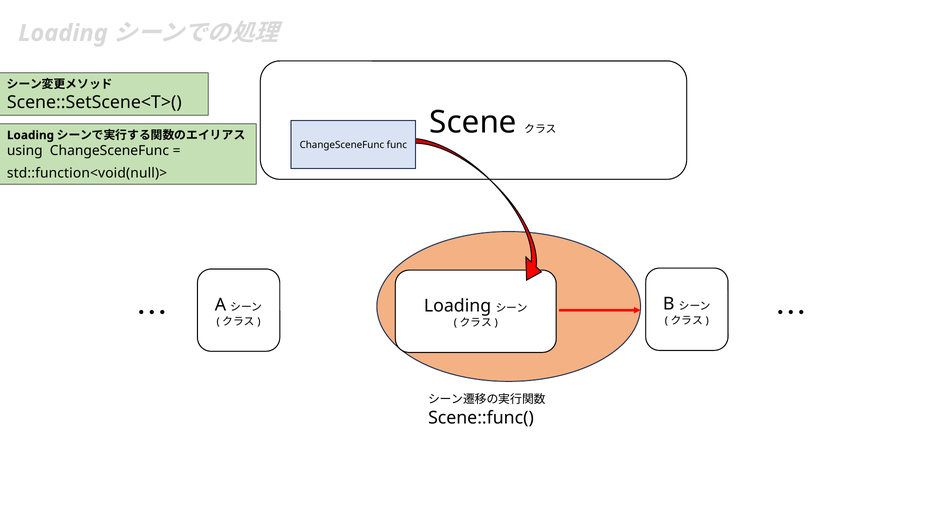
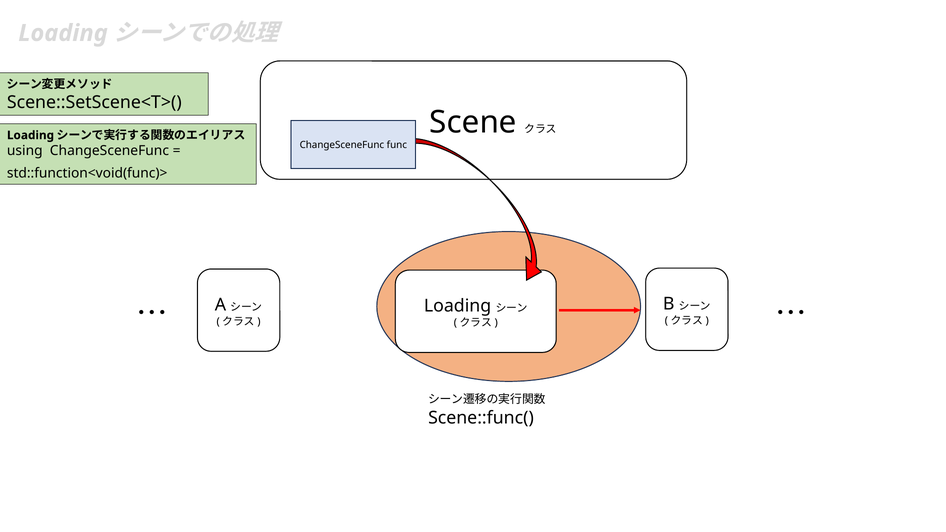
std::function<void(null)>: std::function<void(null)> -> std::function<void(func)>
